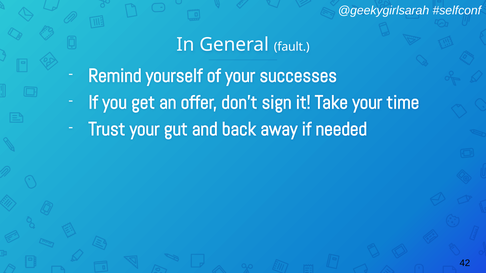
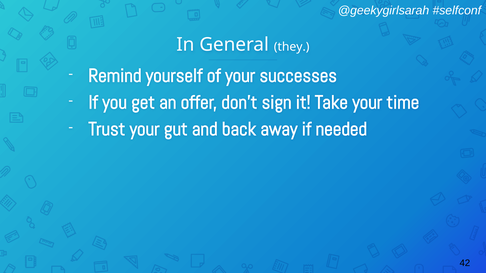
fault: fault -> they
